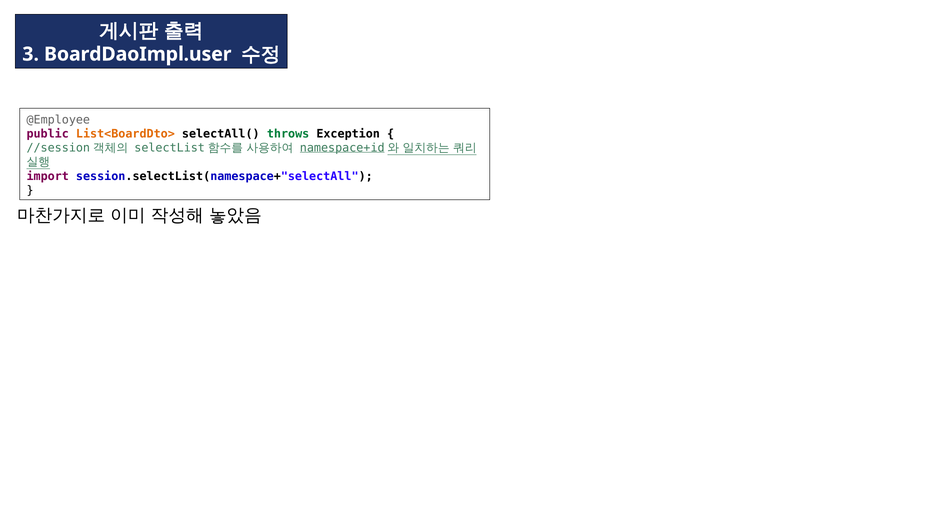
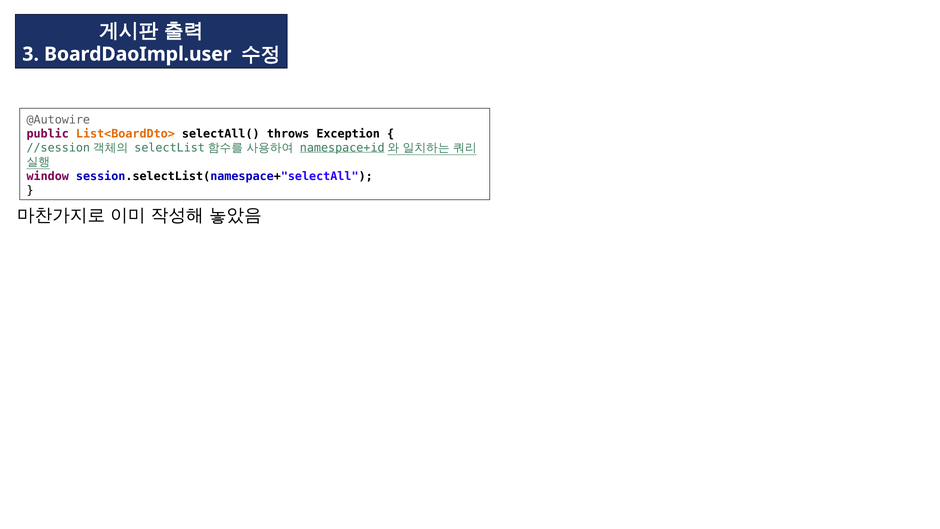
@Employee: @Employee -> @Autowire
throws colour: green -> black
import: import -> window
